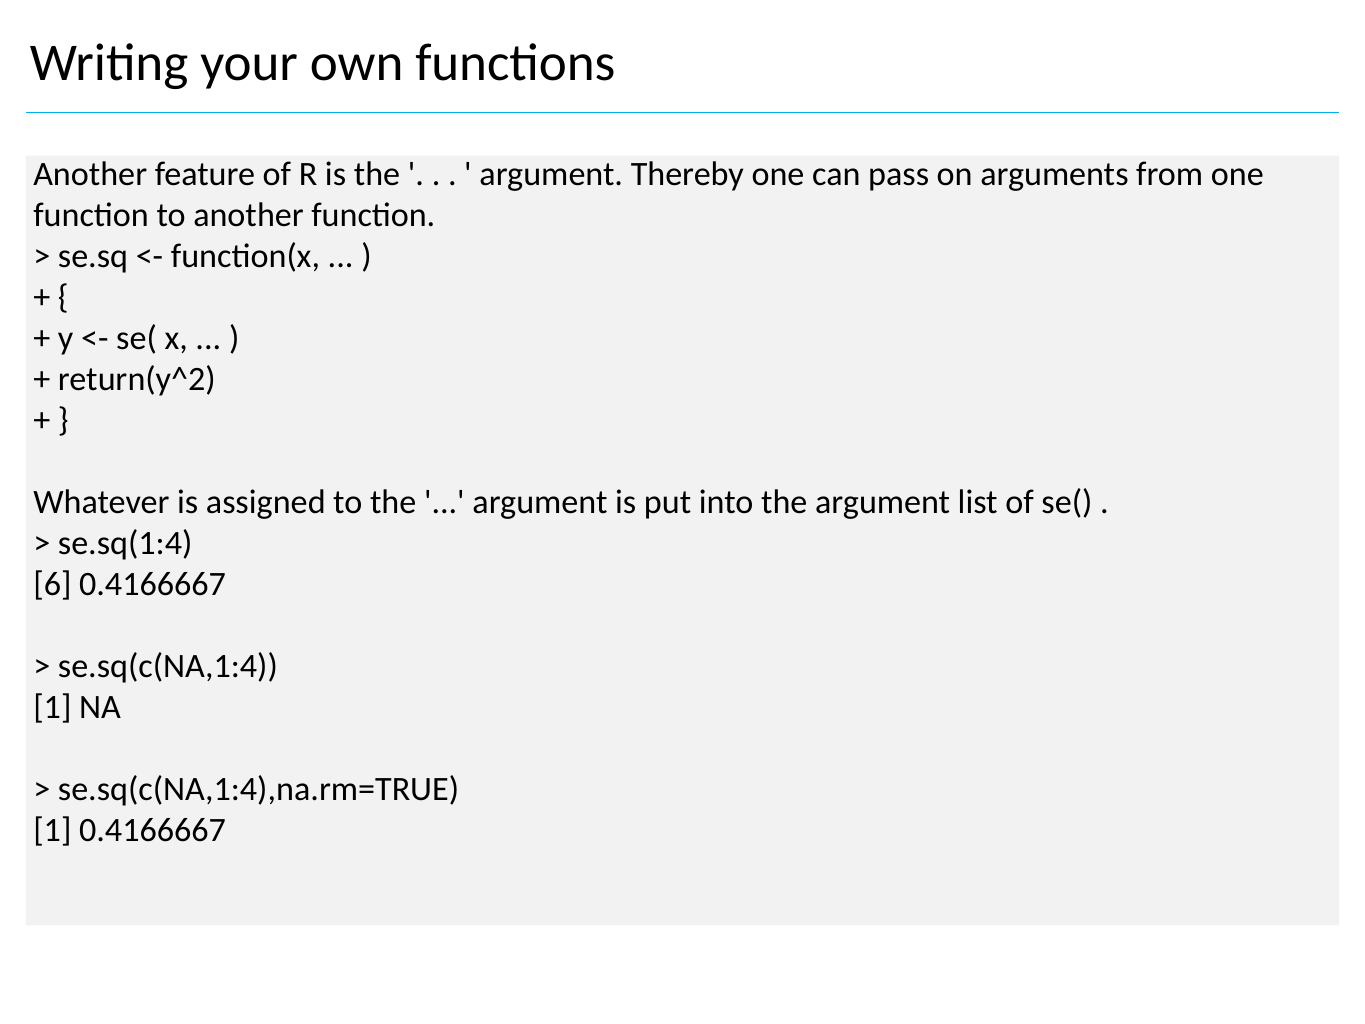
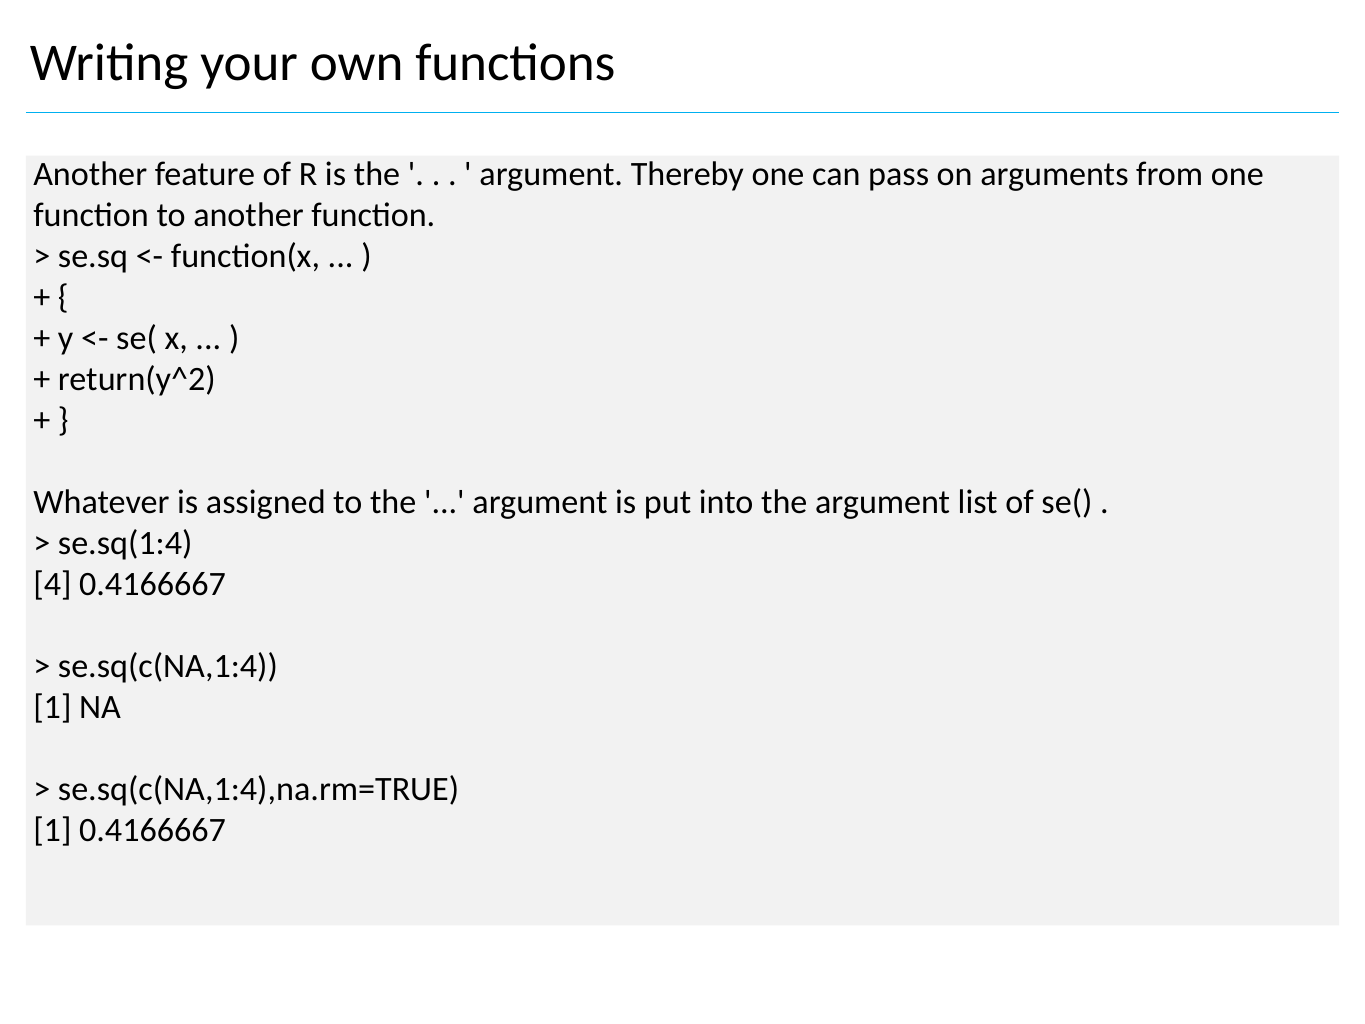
6: 6 -> 4
